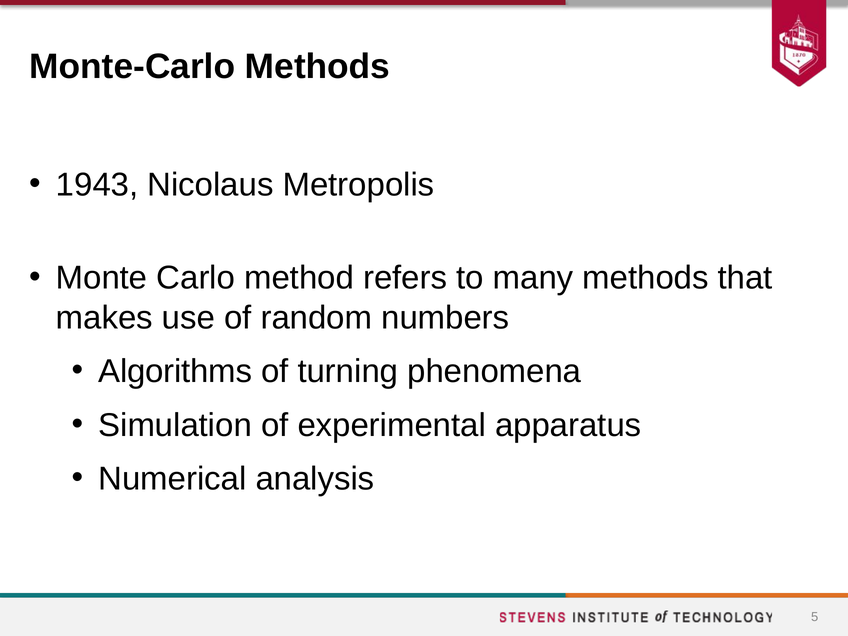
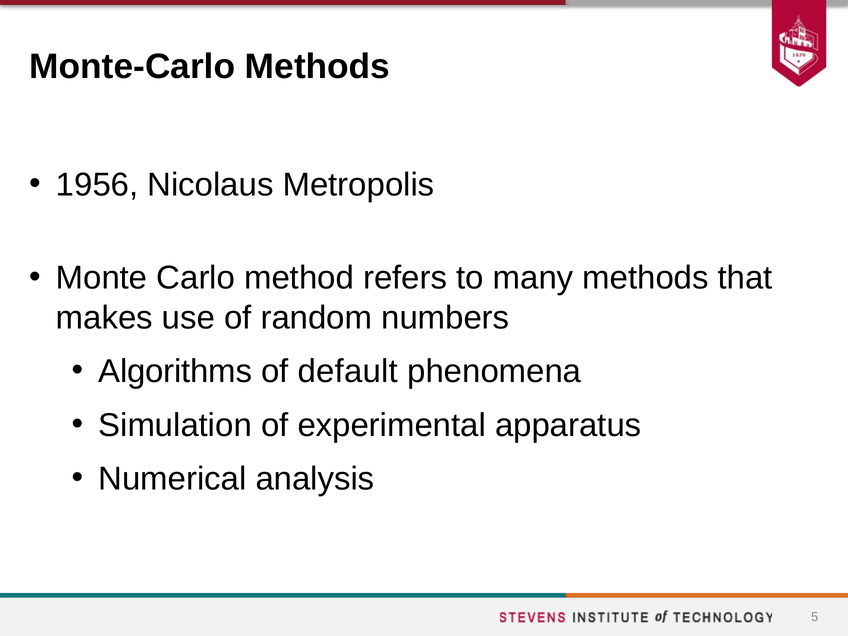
1943: 1943 -> 1956
turning: turning -> default
